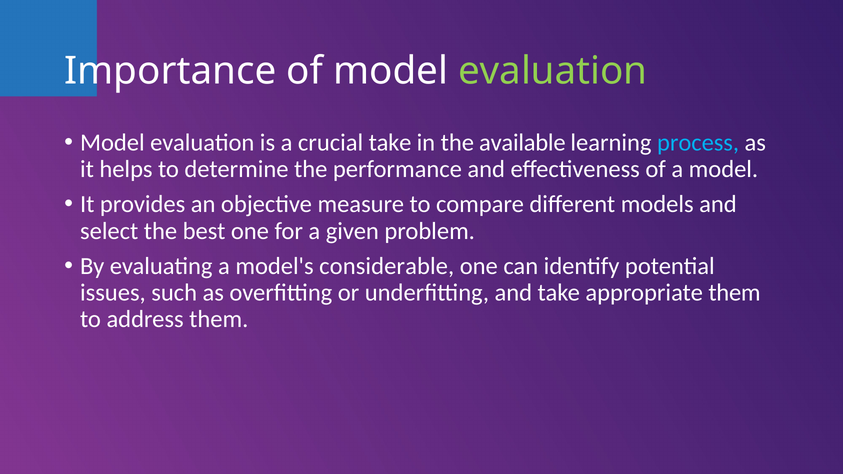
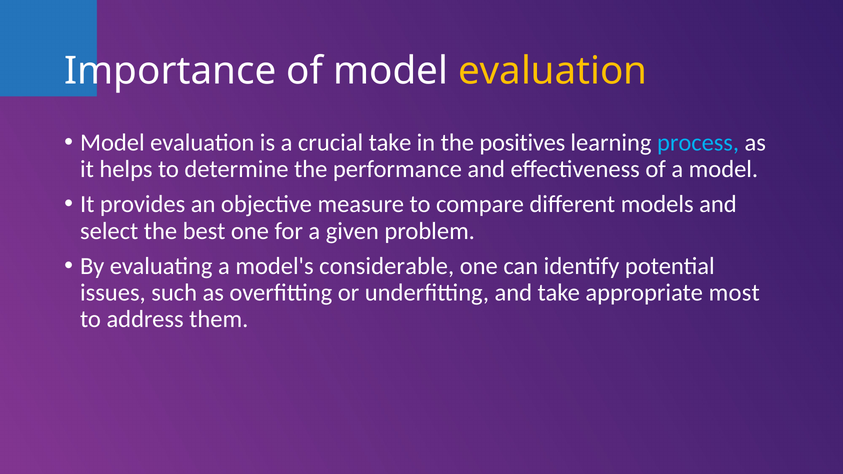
evaluation at (553, 71) colour: light green -> yellow
available: available -> positives
appropriate them: them -> most
